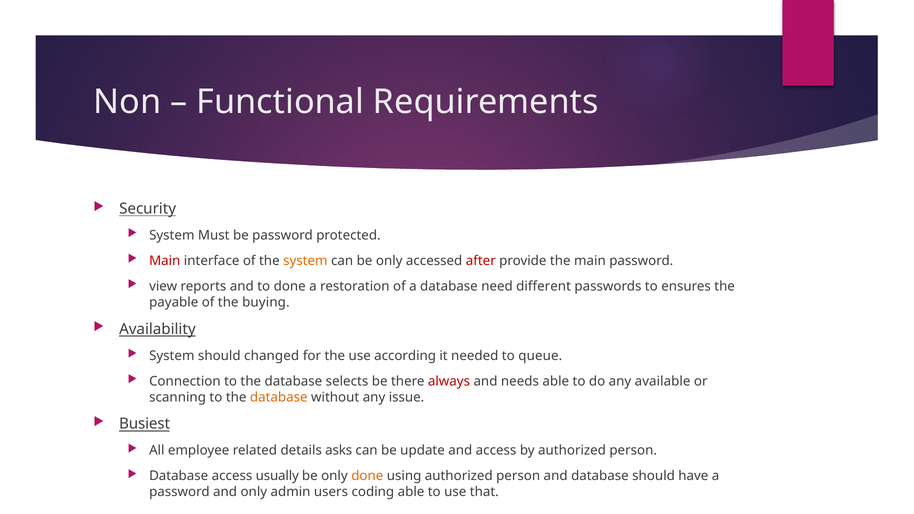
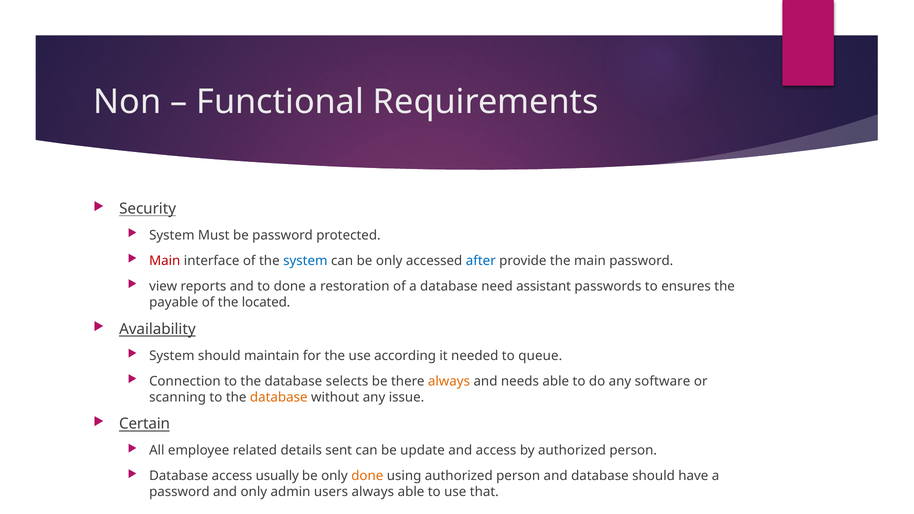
system at (305, 261) colour: orange -> blue
after colour: red -> blue
different: different -> assistant
buying: buying -> located
changed: changed -> maintain
always at (449, 381) colour: red -> orange
available: available -> software
Busiest: Busiest -> Certain
asks: asks -> sent
users coding: coding -> always
